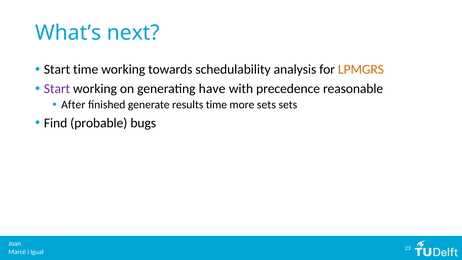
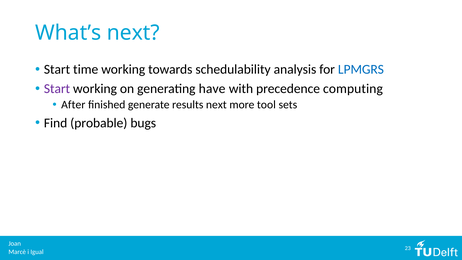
LPMGRS colour: orange -> blue
reasonable: reasonable -> computing
results time: time -> next
more sets: sets -> tool
